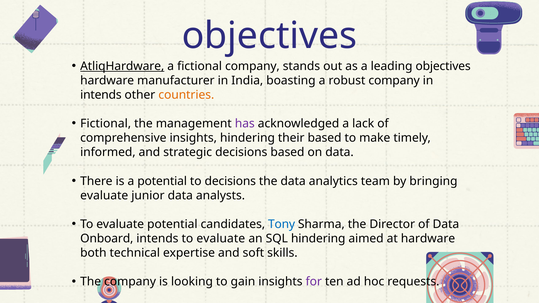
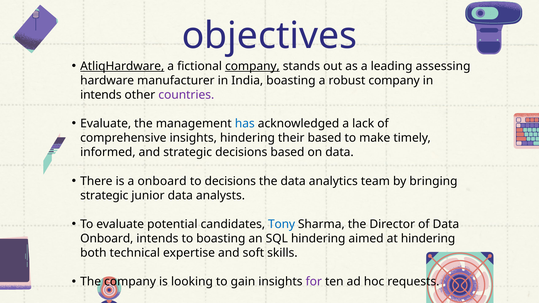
company at (252, 66) underline: none -> present
leading objectives: objectives -> assessing
countries colour: orange -> purple
Fictional at (106, 124): Fictional -> Evaluate
has colour: purple -> blue
a potential: potential -> onboard
evaluate at (104, 196): evaluate -> strategic
intends to evaluate: evaluate -> boasting
at hardware: hardware -> hindering
